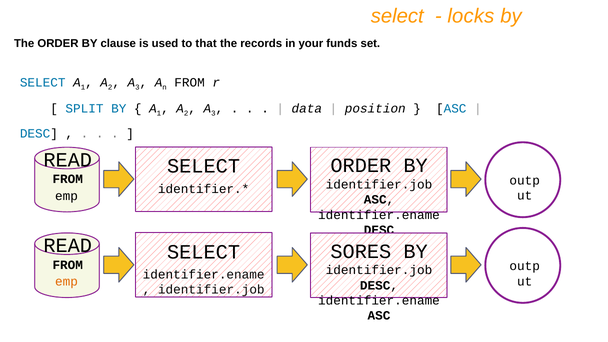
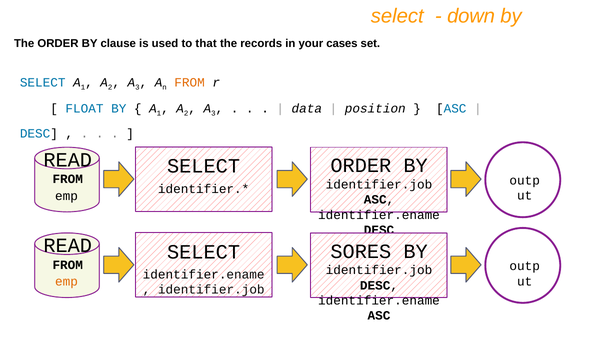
locks: locks -> down
funds: funds -> cases
FROM at (190, 83) colour: black -> orange
SPLIT: SPLIT -> FLOAT
